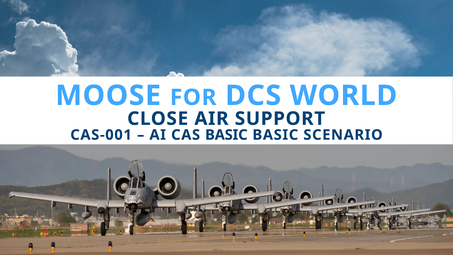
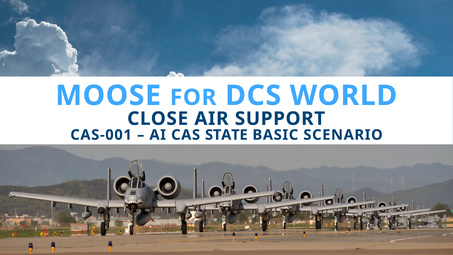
BASIC at (226, 135): BASIC -> STATE
